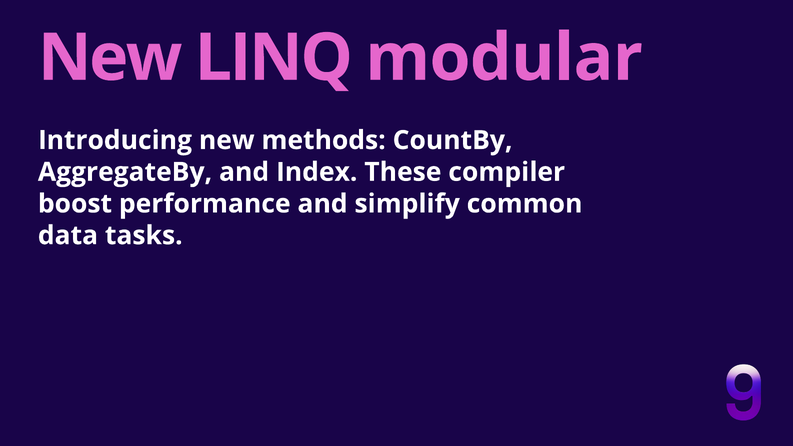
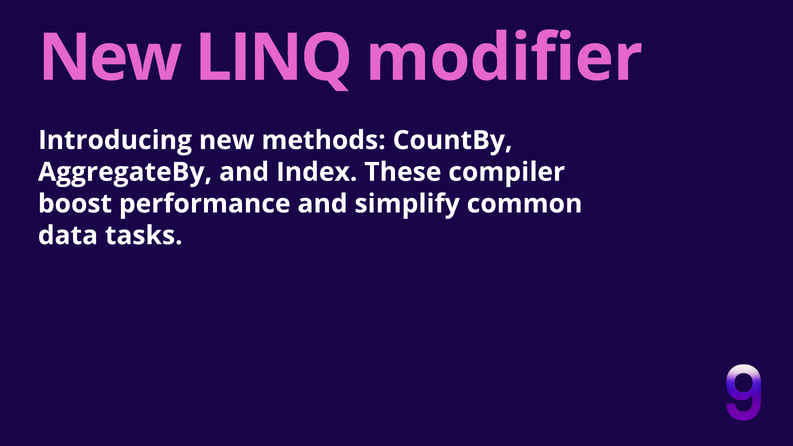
modular: modular -> modifier
